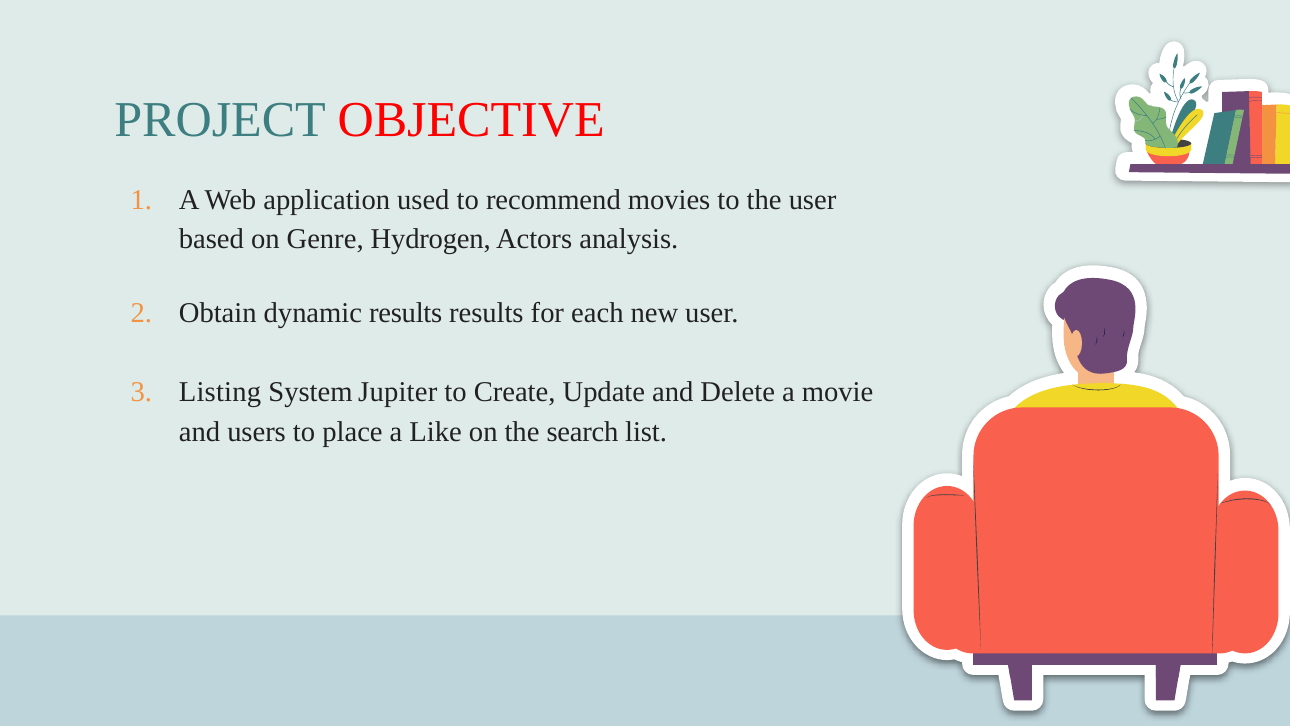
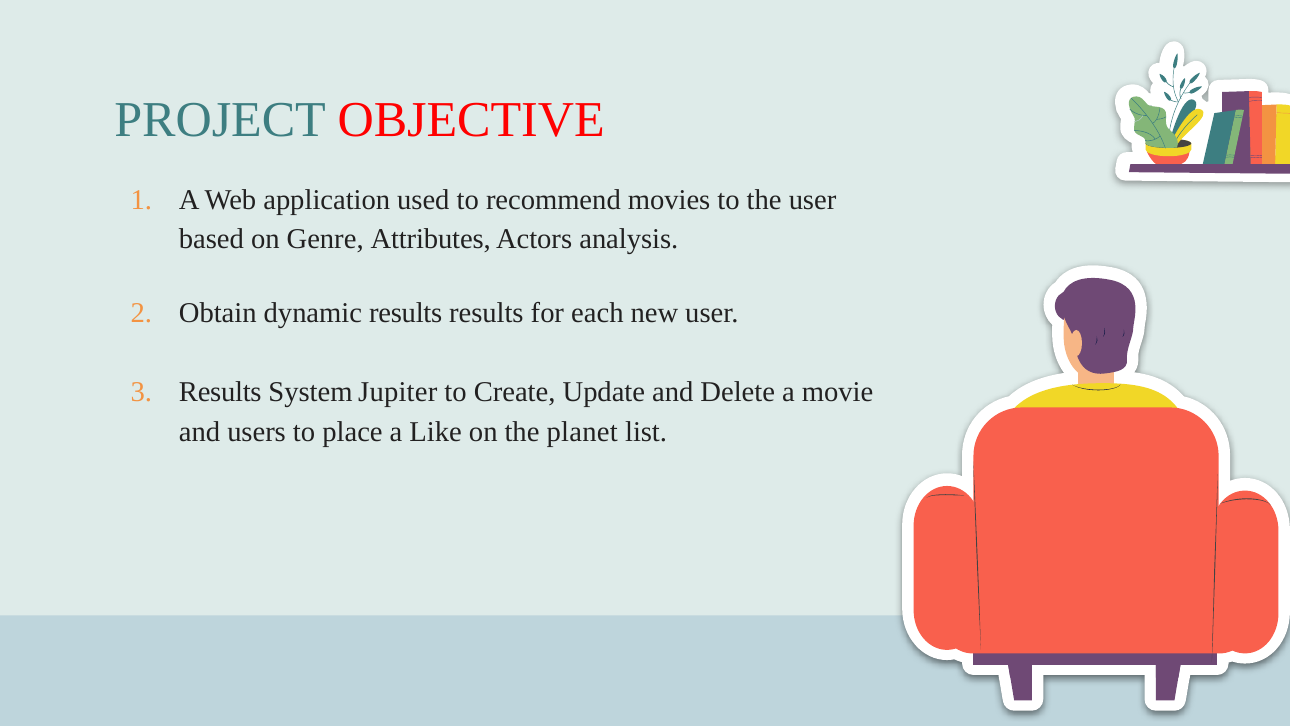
Hydrogen: Hydrogen -> Attributes
Listing at (220, 392): Listing -> Results
search: search -> planet
